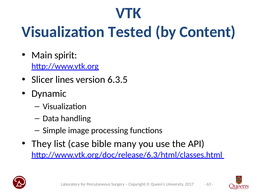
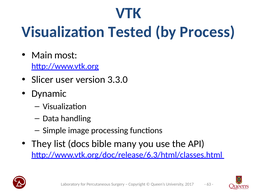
Content: Content -> Process
spirit: spirit -> most
lines: lines -> user
6.3.5: 6.3.5 -> 3.3.0
case: case -> docs
